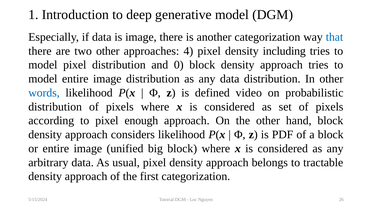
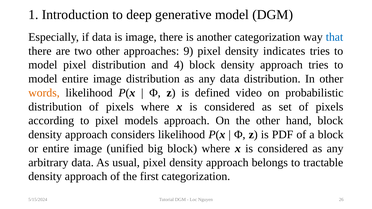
4: 4 -> 9
including: including -> indicates
0: 0 -> 4
words colour: blue -> orange
enough: enough -> models
